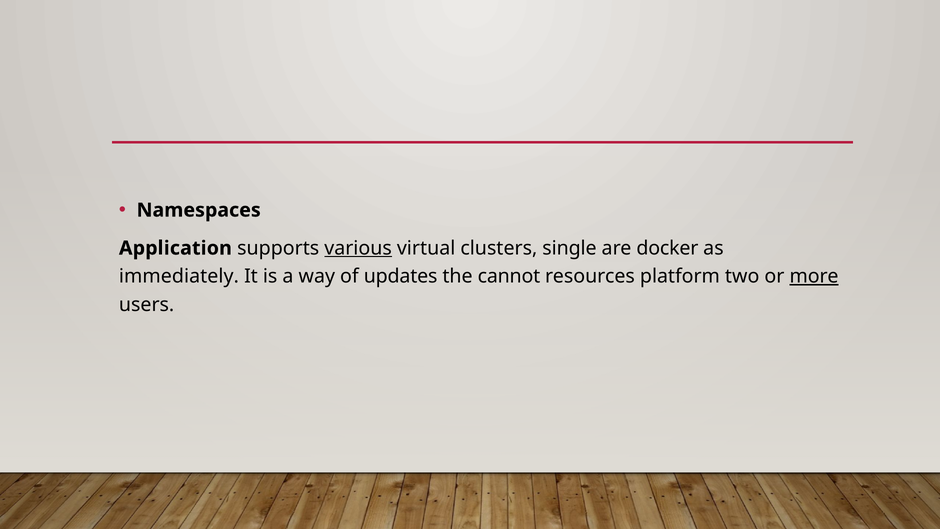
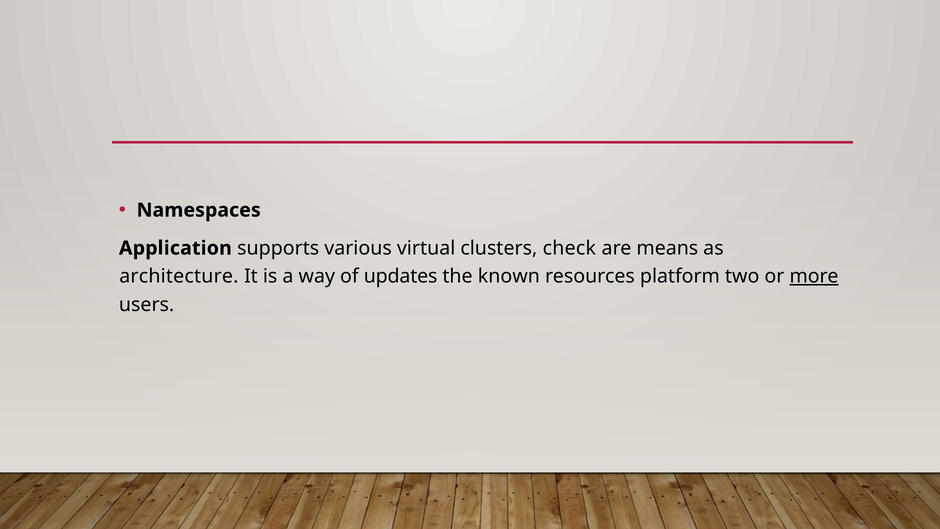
various underline: present -> none
single: single -> check
docker: docker -> means
immediately: immediately -> architecture
cannot: cannot -> known
